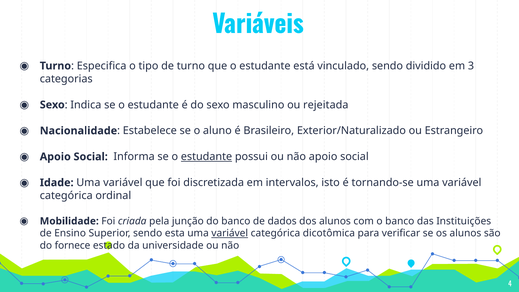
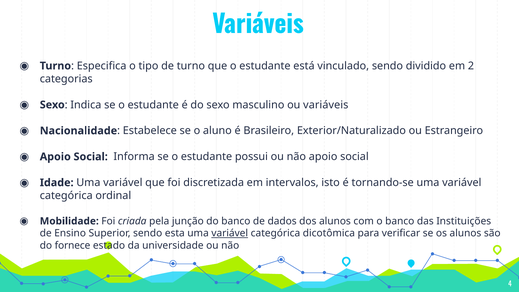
3: 3 -> 2
ou rejeitada: rejeitada -> variáveis
estudante at (206, 157) underline: present -> none
